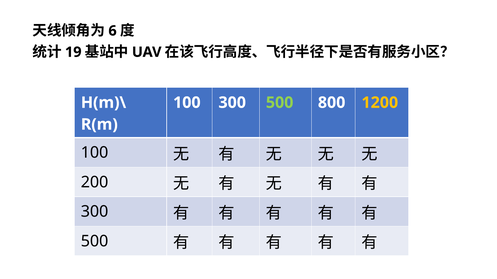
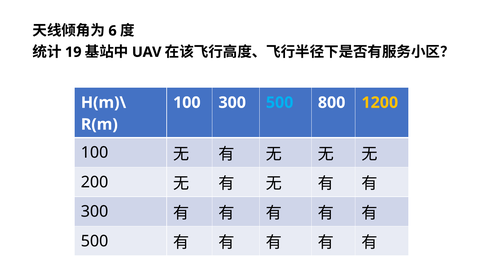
500 at (280, 103) colour: light green -> light blue
